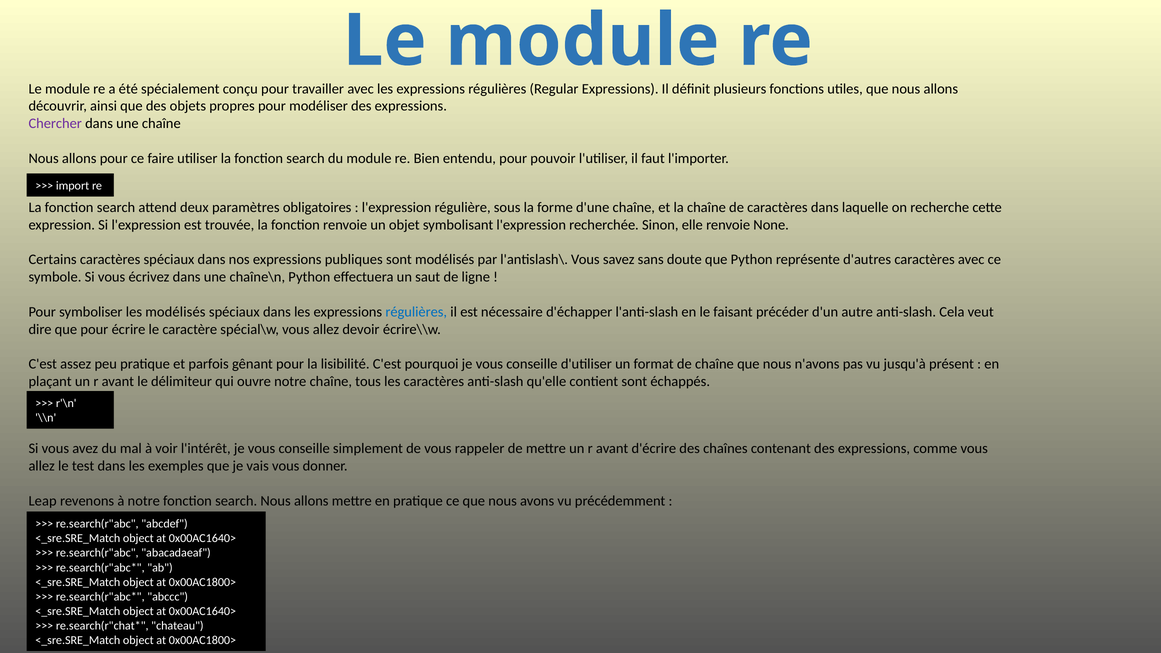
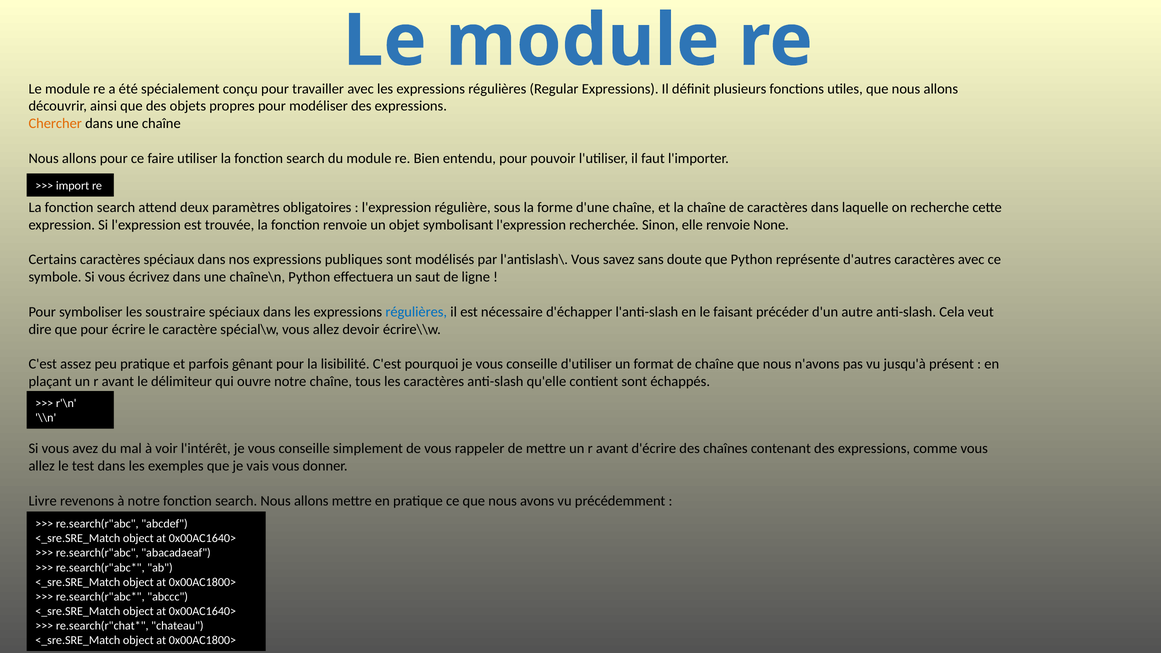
Chercher colour: purple -> orange
les modélisés: modélisés -> soustraire
Leap: Leap -> Livre
